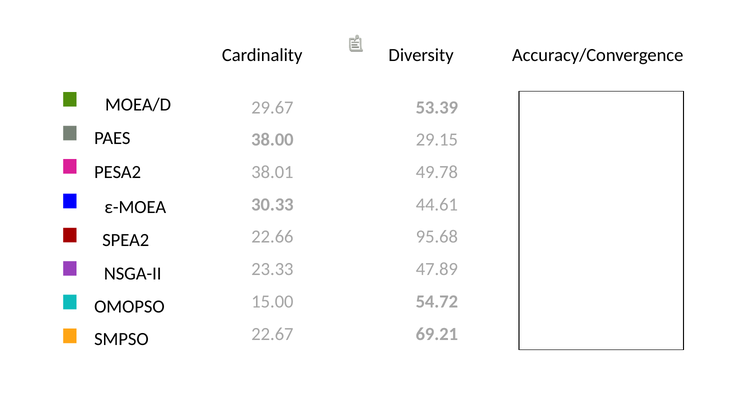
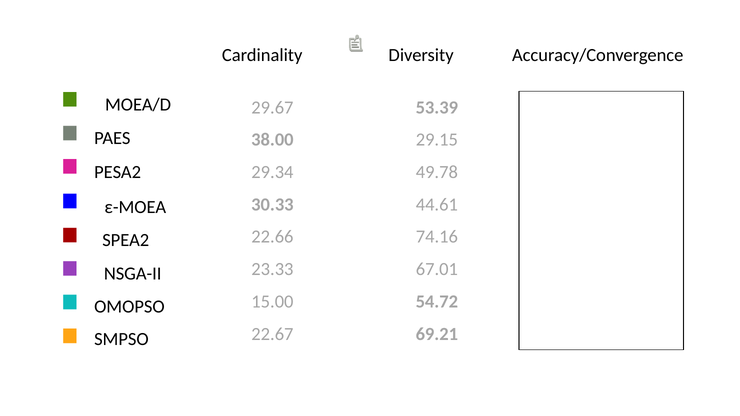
38.01: 38.01 -> 29.34
95.68: 95.68 -> 74.16
47.89: 47.89 -> 67.01
